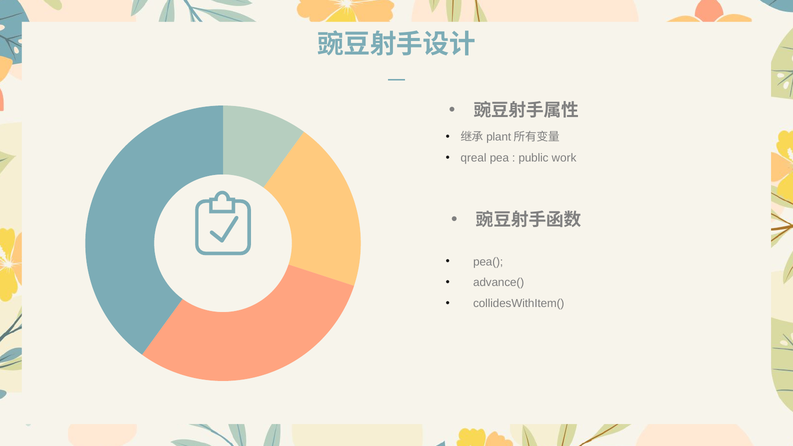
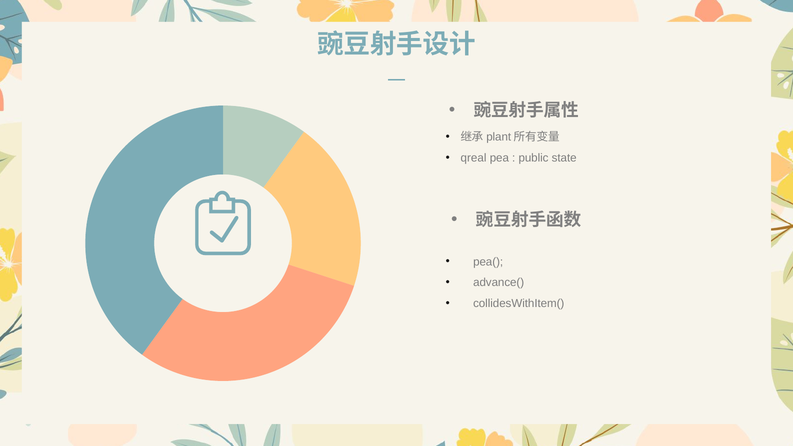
work: work -> state
